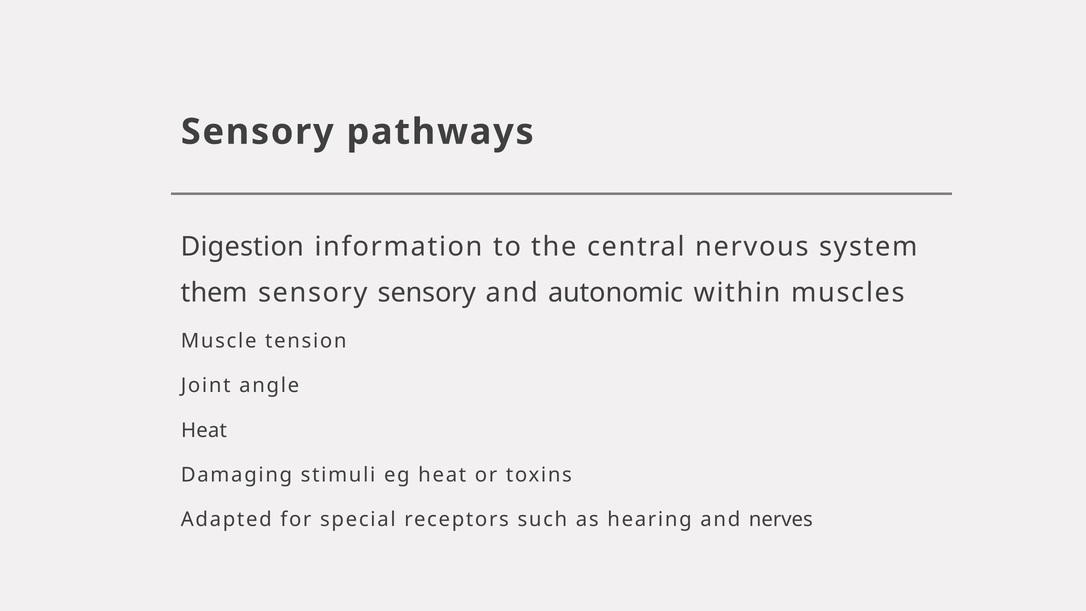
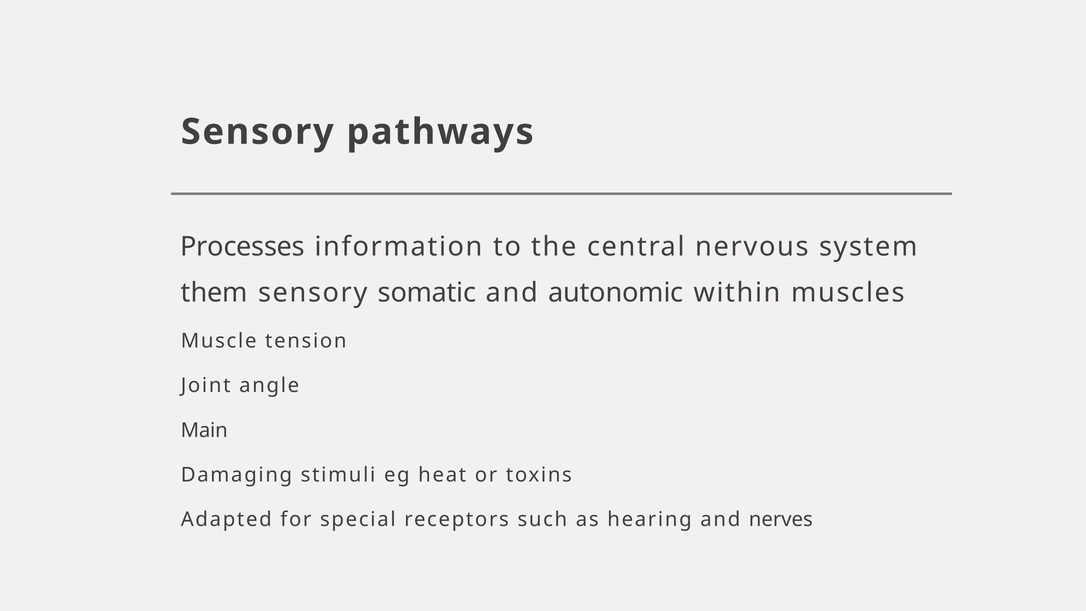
Digestion: Digestion -> Processes
sensory sensory: sensory -> somatic
Heat at (204, 430): Heat -> Main
